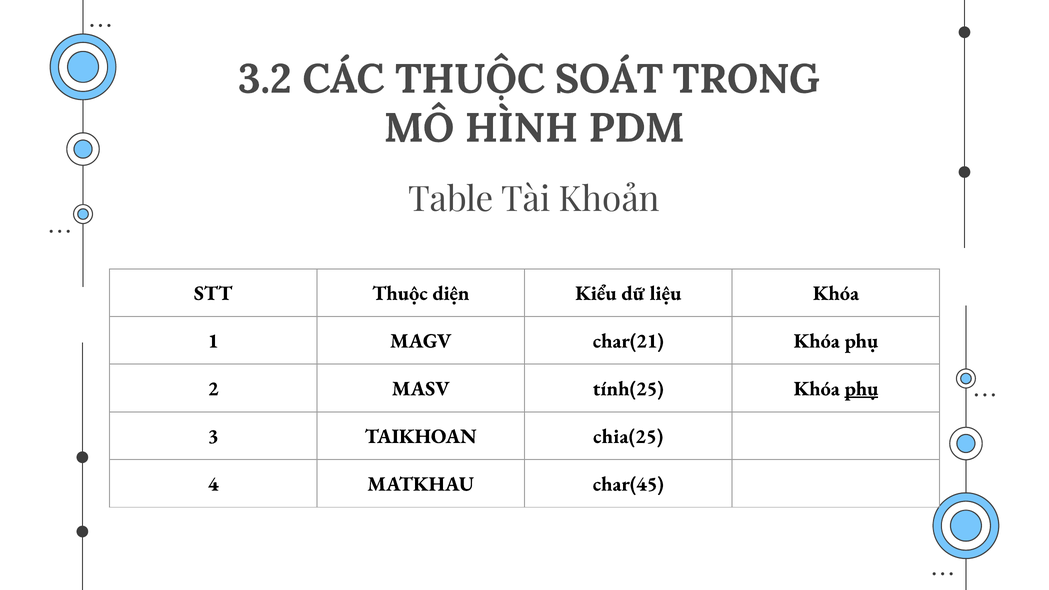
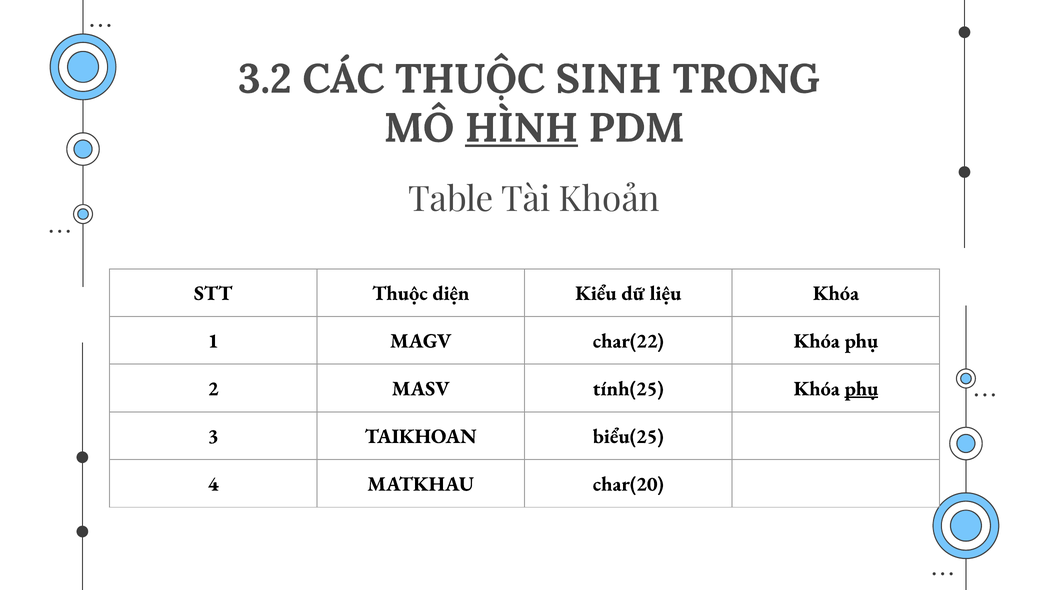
SOÁT: SOÁT -> SINH
HÌNH underline: none -> present
char(21: char(21 -> char(22
chia(25: chia(25 -> biểu(25
char(45: char(45 -> char(20
